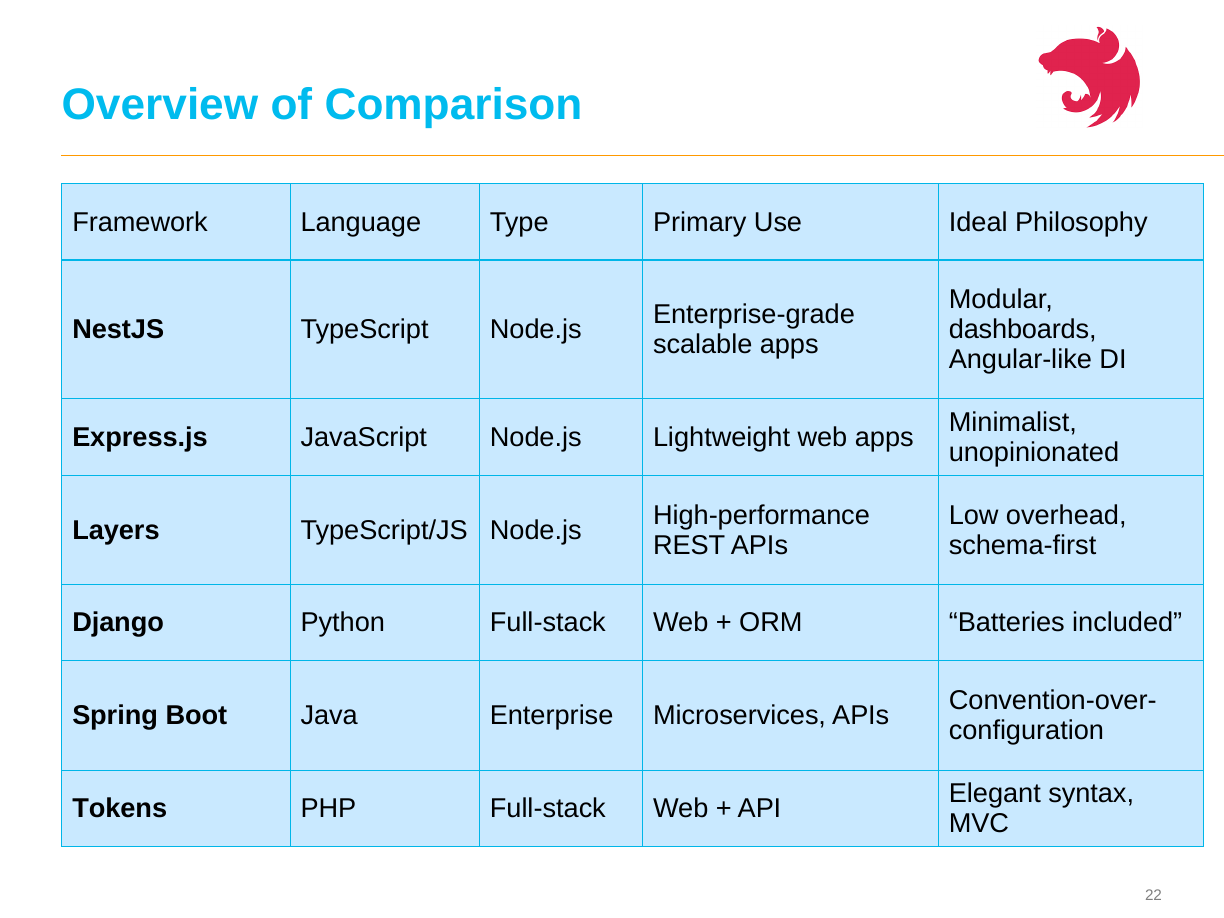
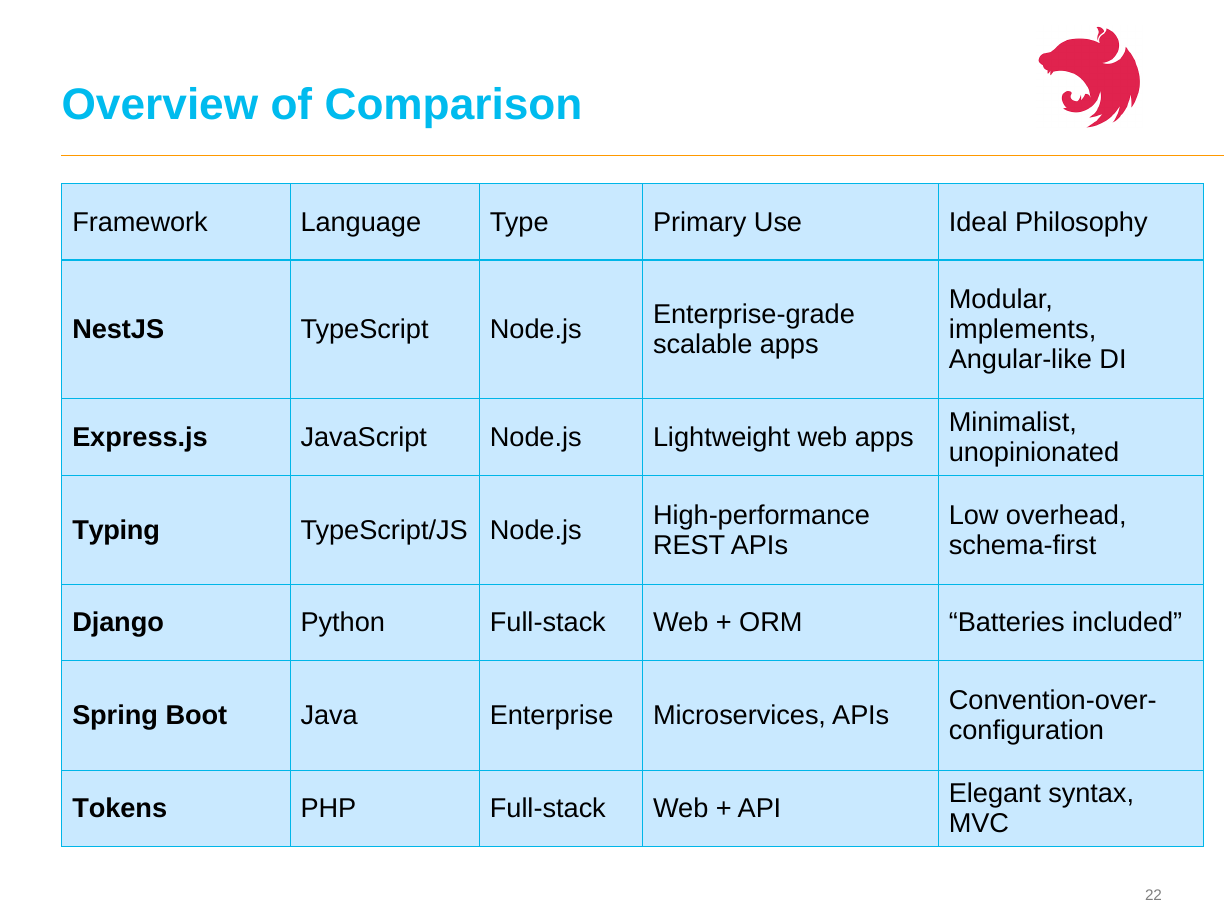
dashboards: dashboards -> implements
Layers: Layers -> Typing
